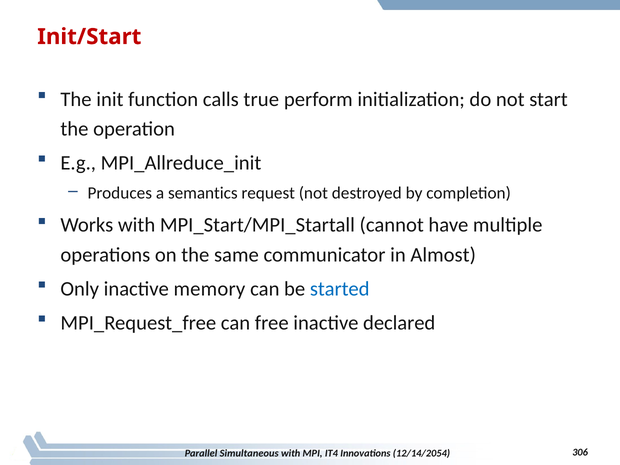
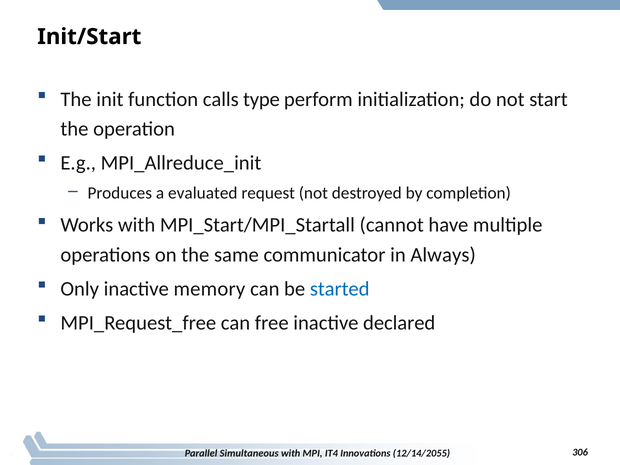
Init/Start colour: red -> black
true: true -> type
semantics: semantics -> evaluated
Almost: Almost -> Always
12/14/2054: 12/14/2054 -> 12/14/2055
